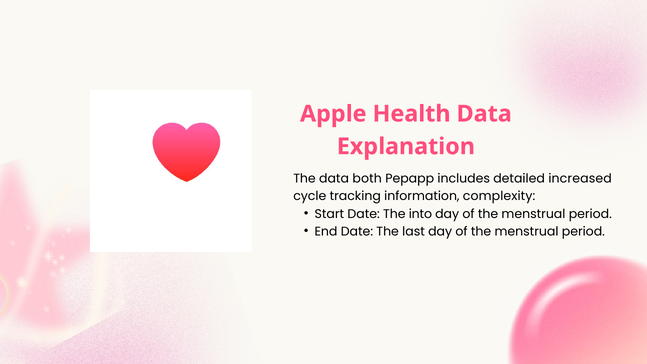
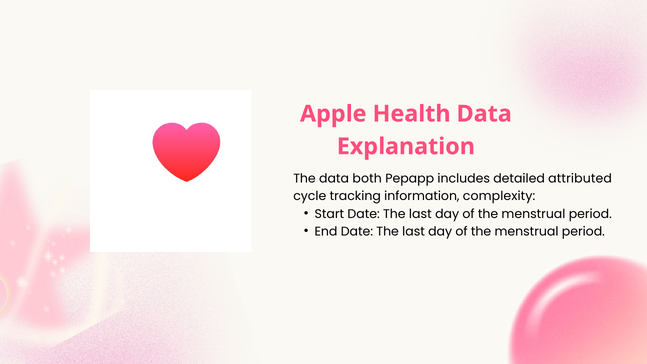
increased: increased -> attributed
Start Date The into: into -> last
